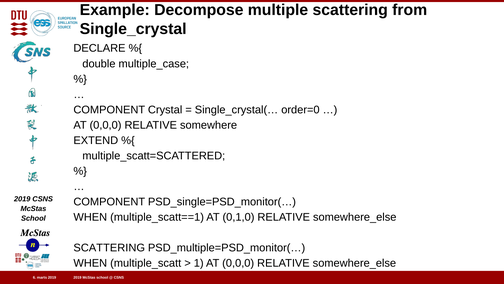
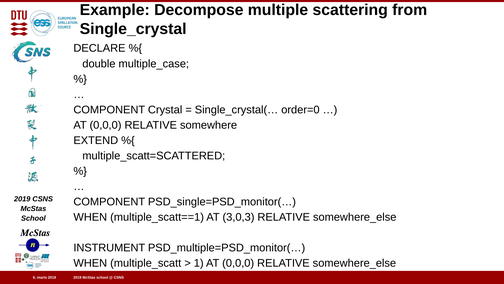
0,1,0: 0,1,0 -> 3,0,3
SCATTERING at (109, 248): SCATTERING -> INSTRUMENT
